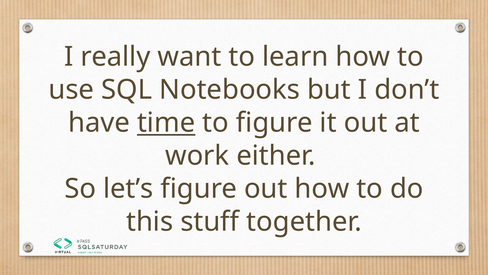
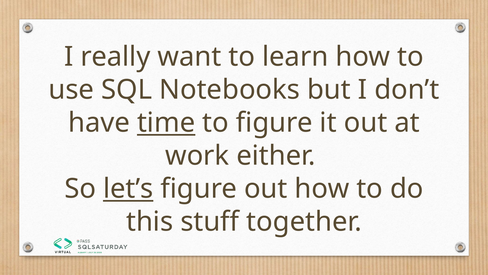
let’s underline: none -> present
